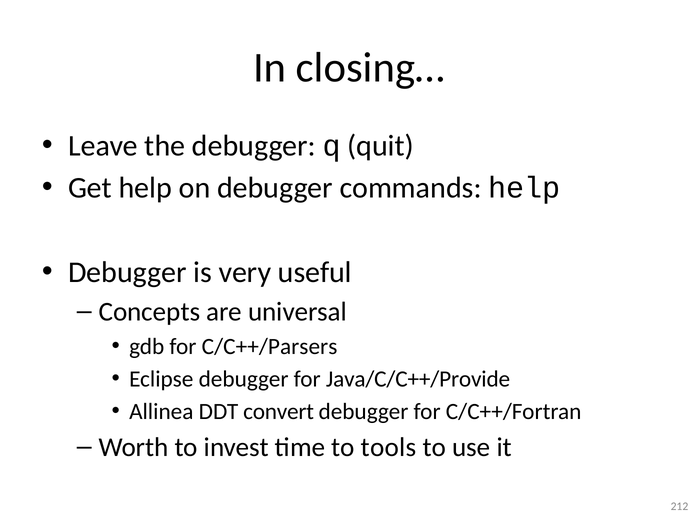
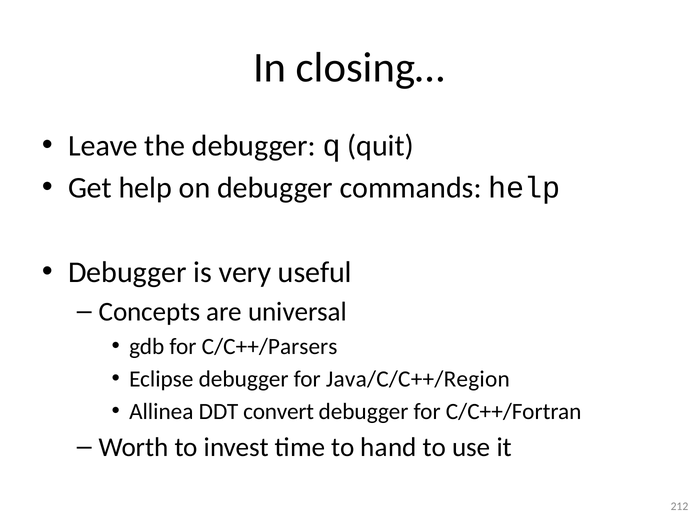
Java/C/C++/Provide: Java/C/C++/Provide -> Java/C/C++/Region
tools: tools -> hand
